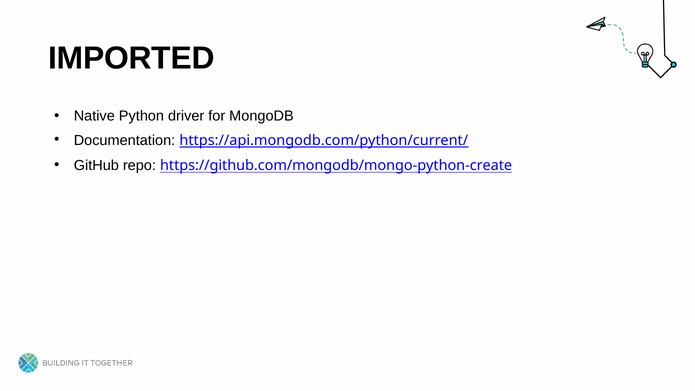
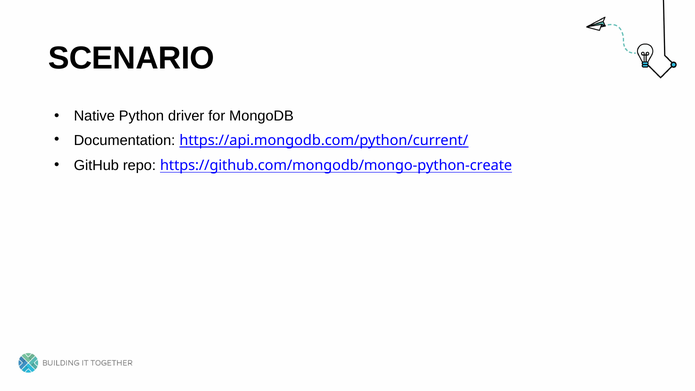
IMPORTED: IMPORTED -> SCENARIO
